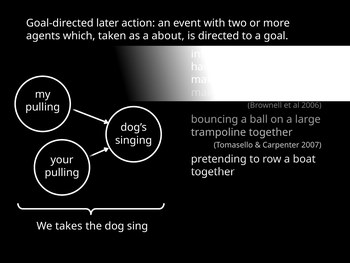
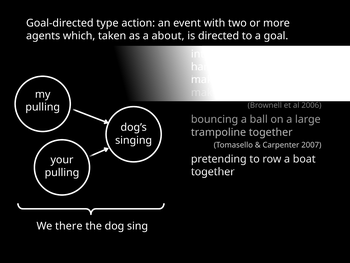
later: later -> type
takes: takes -> there
